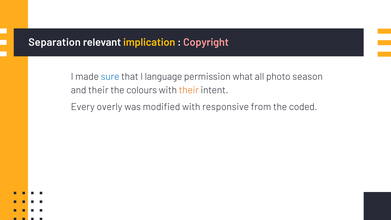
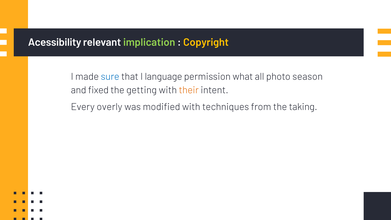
Separation: Separation -> Acessibility
implication colour: yellow -> light green
Copyright colour: pink -> yellow
and their: their -> fixed
colours: colours -> getting
responsive: responsive -> techniques
coded: coded -> taking
